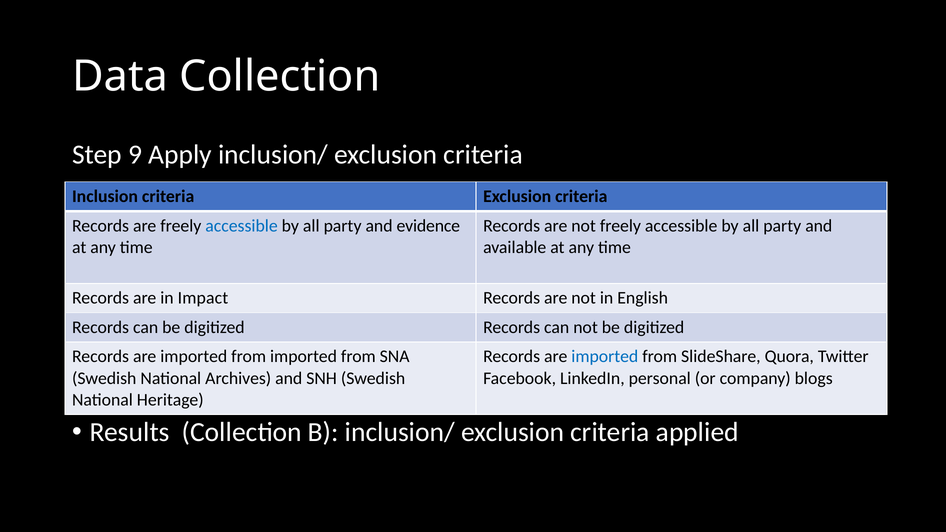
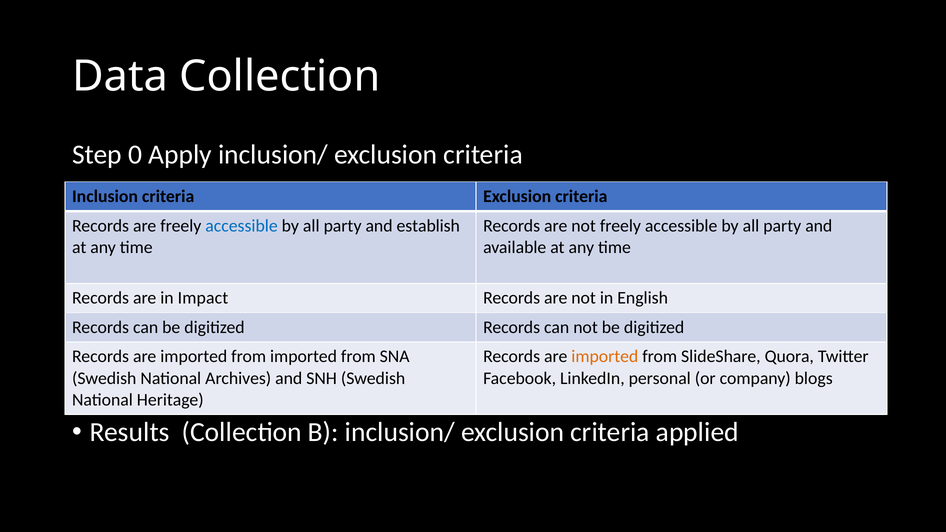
9: 9 -> 0
evidence: evidence -> establish
imported at (605, 357) colour: blue -> orange
